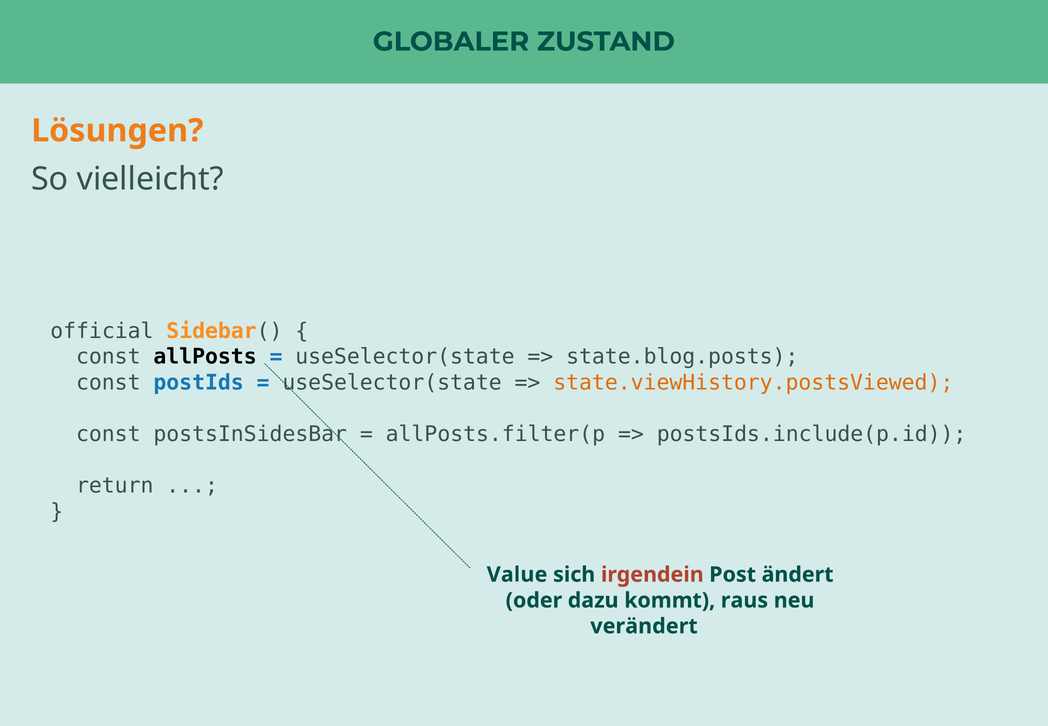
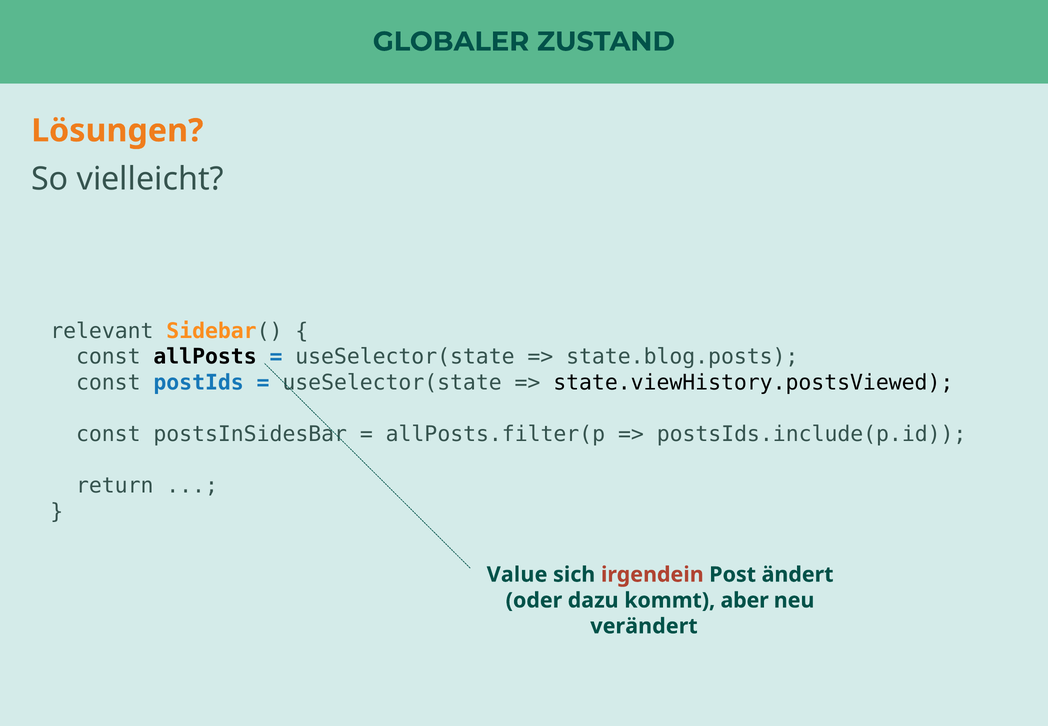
official: official -> relevant
state.viewHistory.postsViewed colour: orange -> black
raus: raus -> aber
